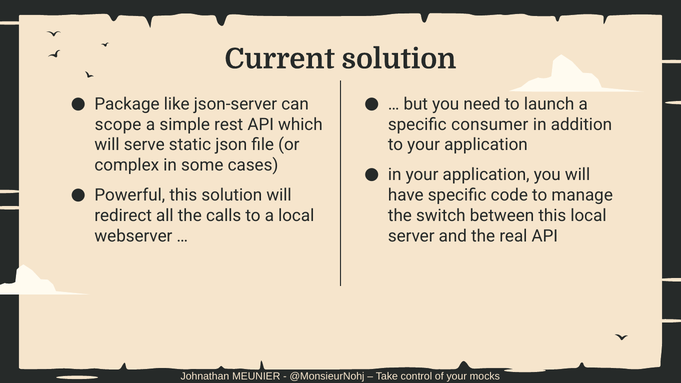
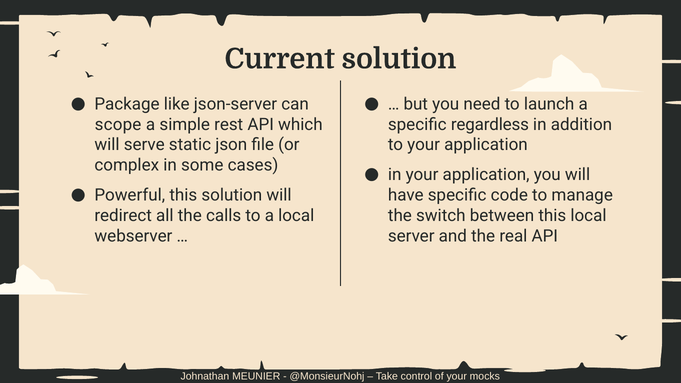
consumer: consumer -> regardless
